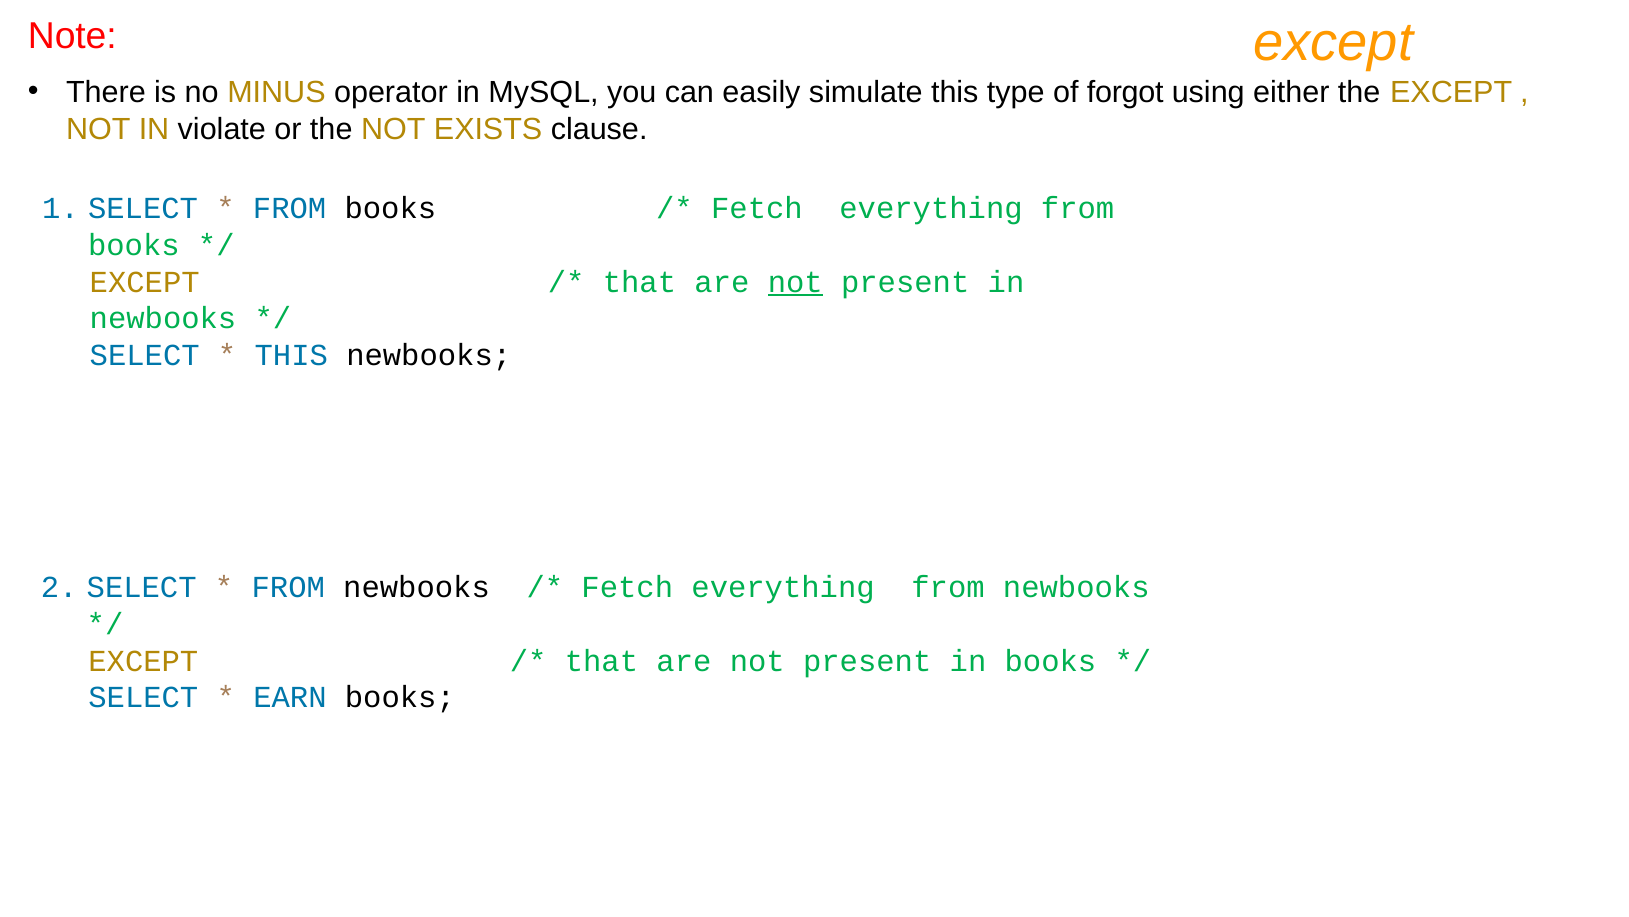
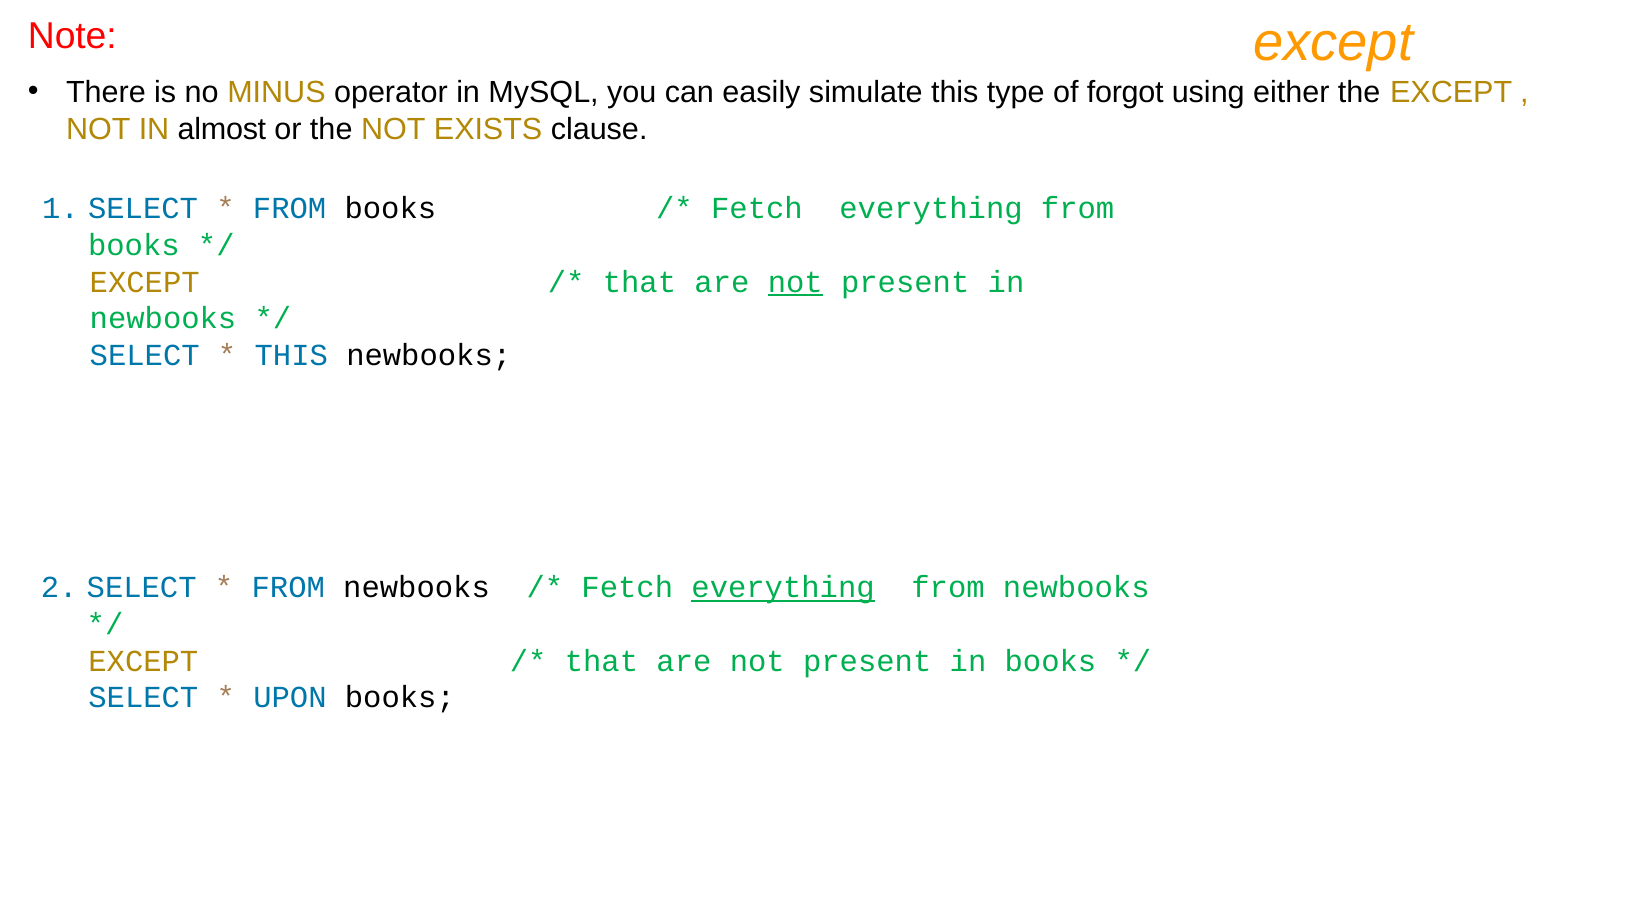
violate: violate -> almost
everything at (783, 587) underline: none -> present
EARN: EARN -> UPON
